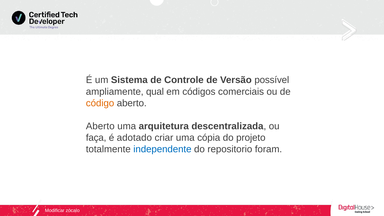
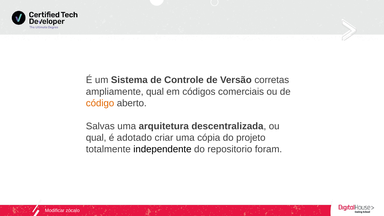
possível: possível -> corretas
Aberto at (100, 126): Aberto -> Salvas
faça at (96, 138): faça -> qual
independente colour: blue -> black
